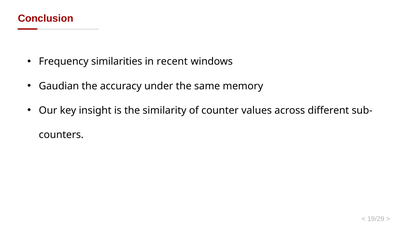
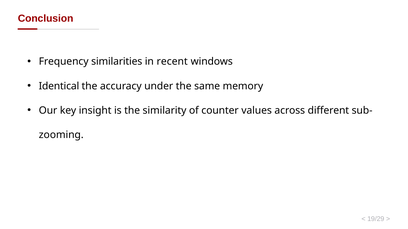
Gaudian: Gaudian -> Identical
counters: counters -> zooming
